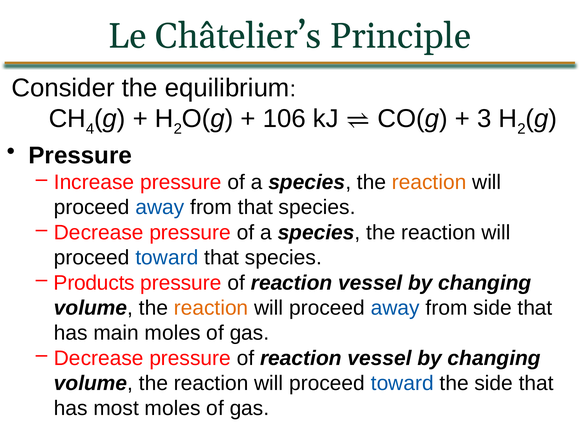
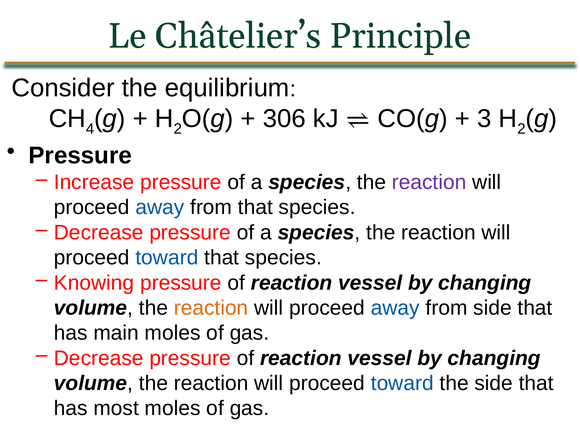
106: 106 -> 306
reaction at (429, 182) colour: orange -> purple
Products: Products -> Knowing
